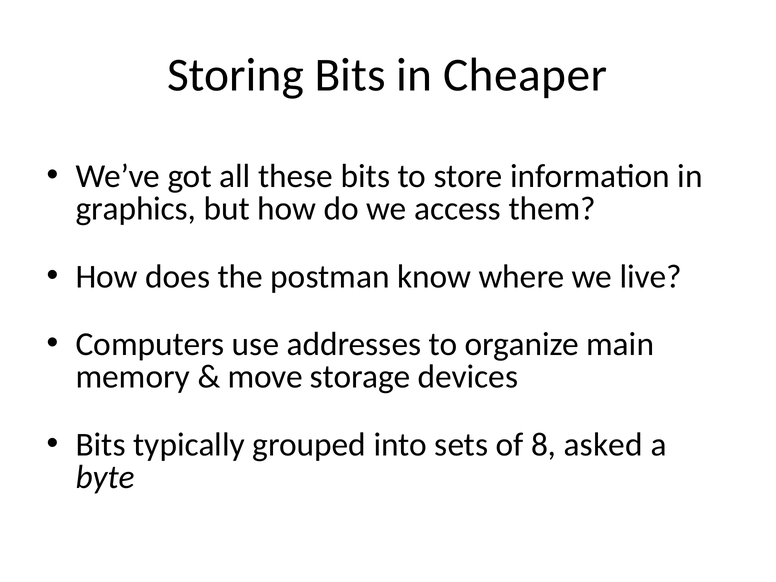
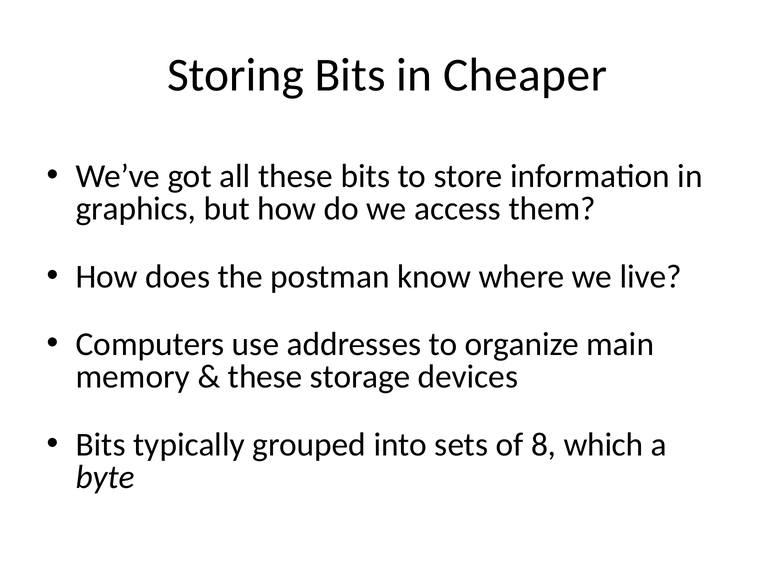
move at (265, 377): move -> these
asked: asked -> which
